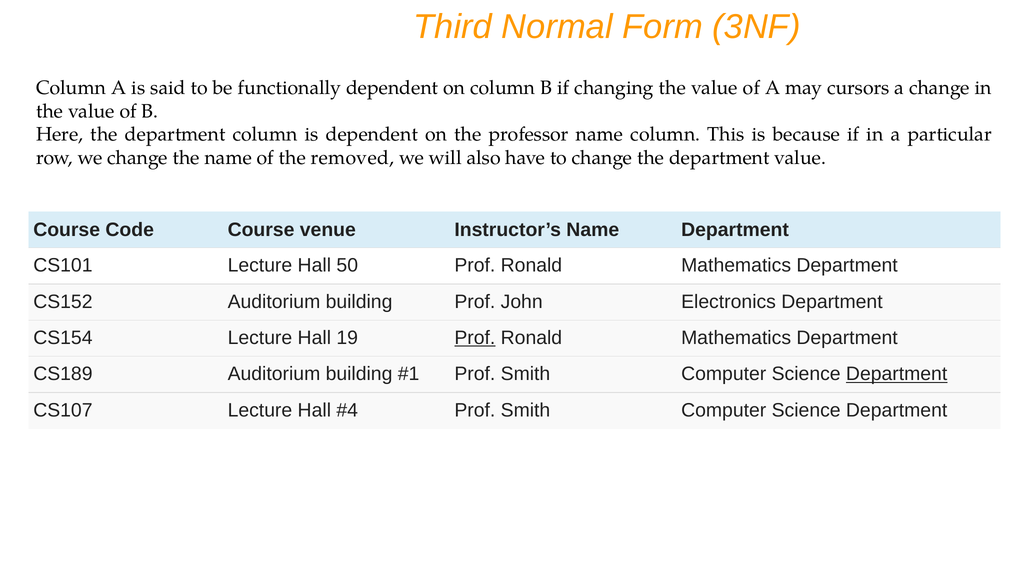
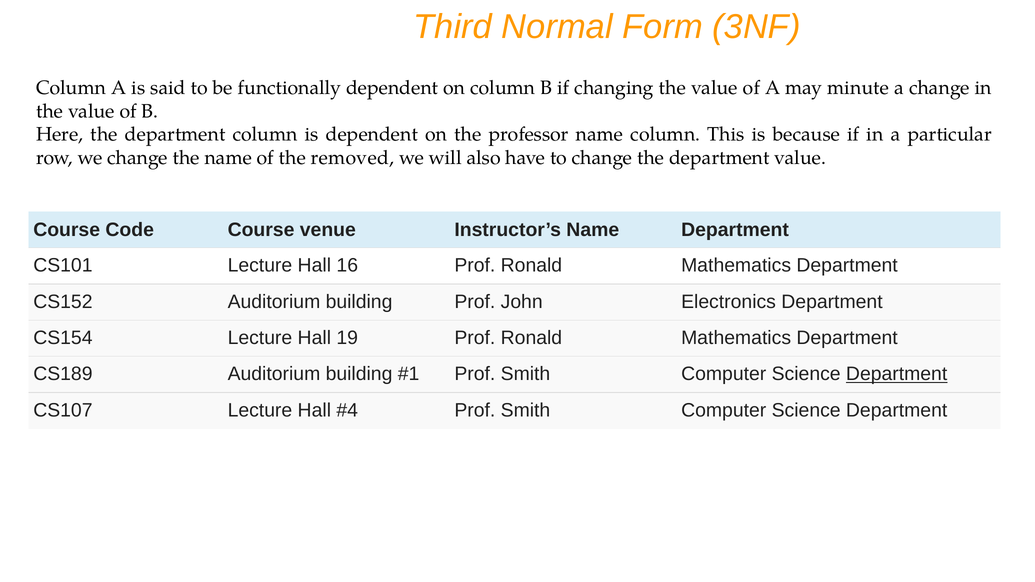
cursors: cursors -> minute
50: 50 -> 16
Prof at (475, 338) underline: present -> none
